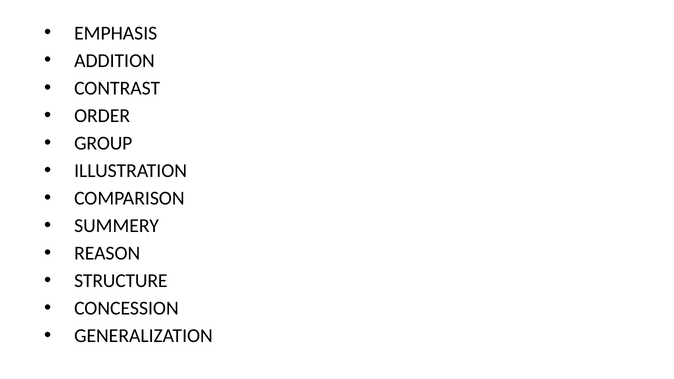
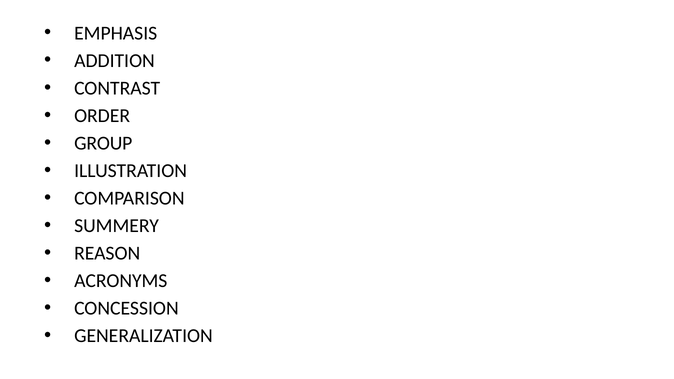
STRUCTURE: STRUCTURE -> ACRONYMS
